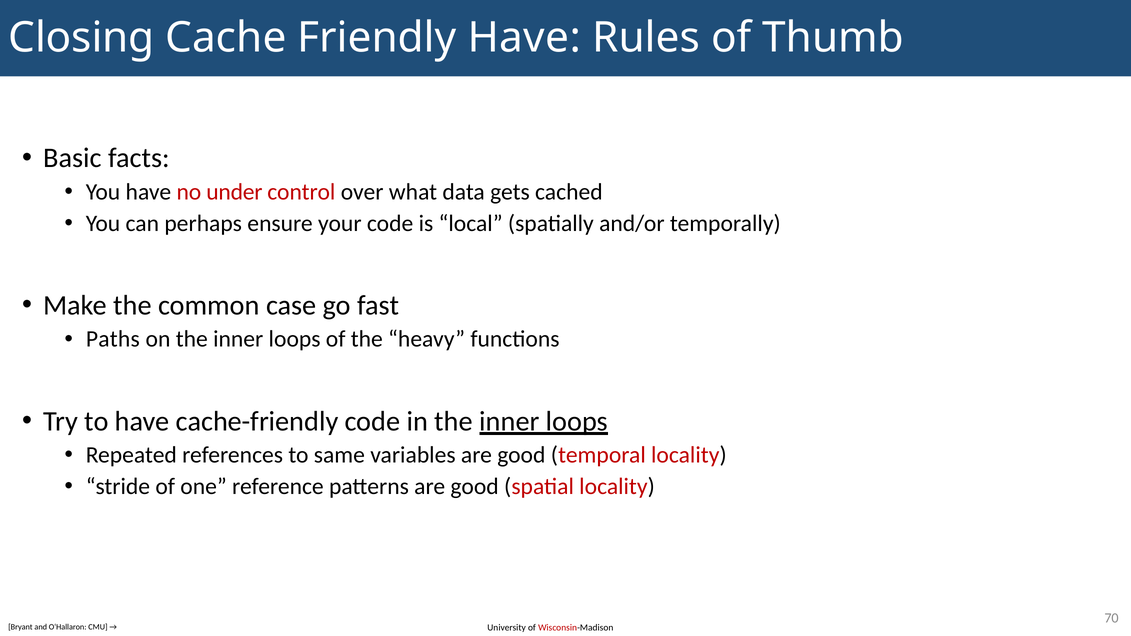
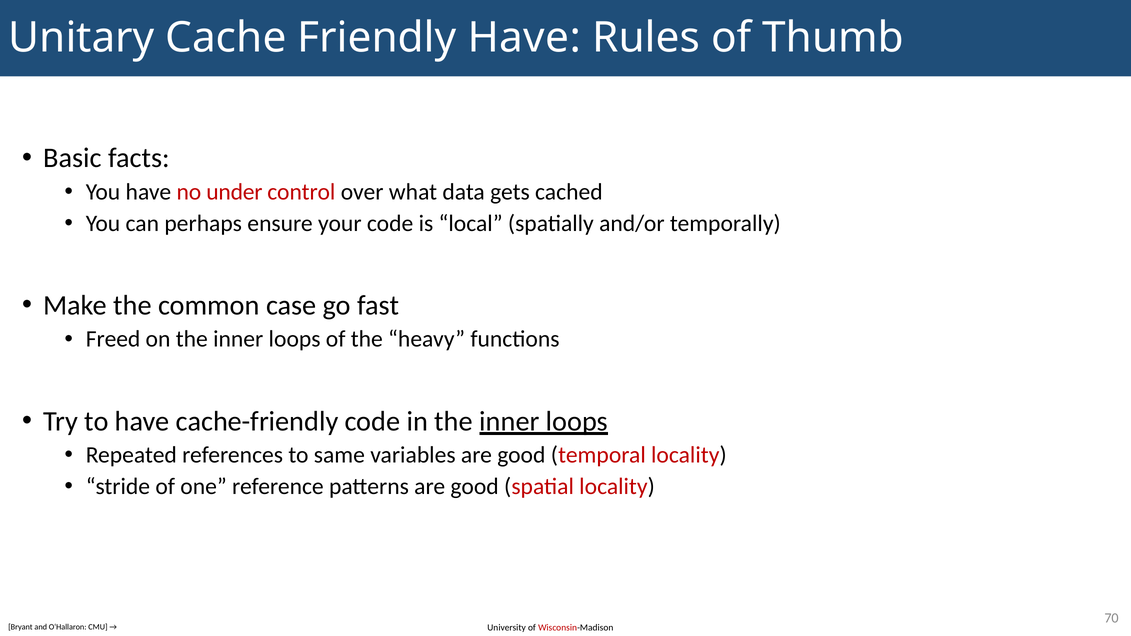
Closing: Closing -> Unitary
Paths: Paths -> Freed
